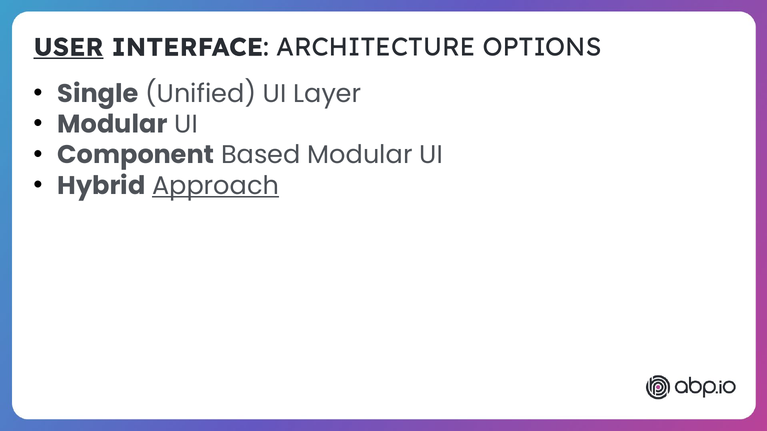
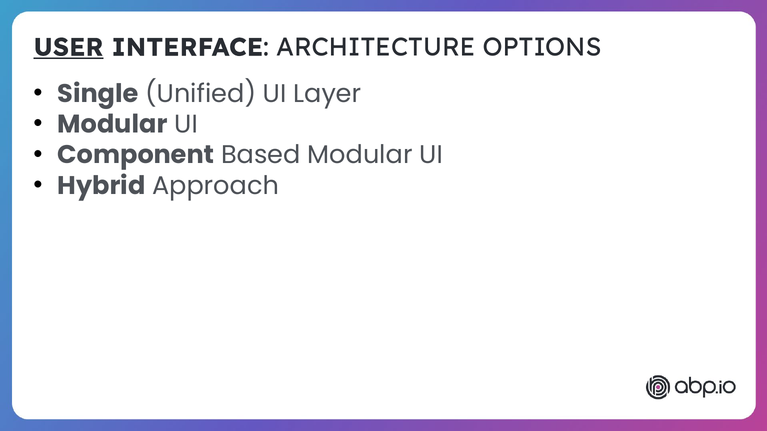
Approach underline: present -> none
